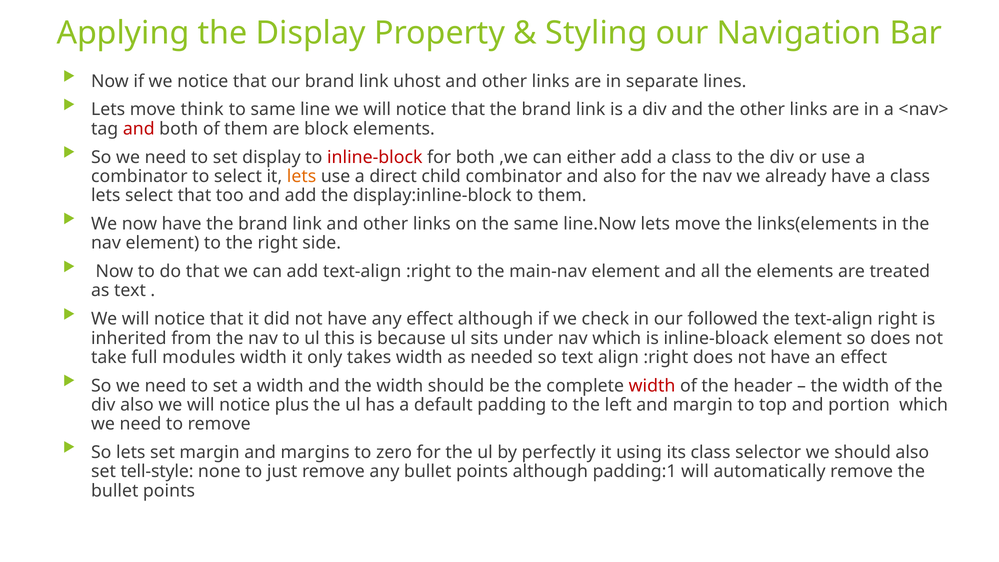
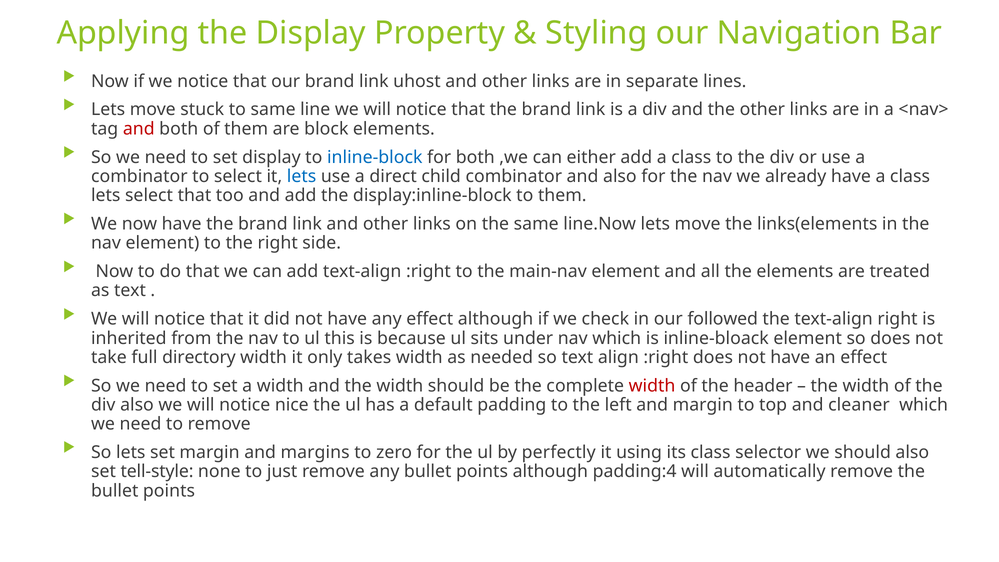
think: think -> stuck
inline-block colour: red -> blue
lets at (302, 176) colour: orange -> blue
modules: modules -> directory
plus: plus -> nice
portion: portion -> cleaner
padding:1: padding:1 -> padding:4
